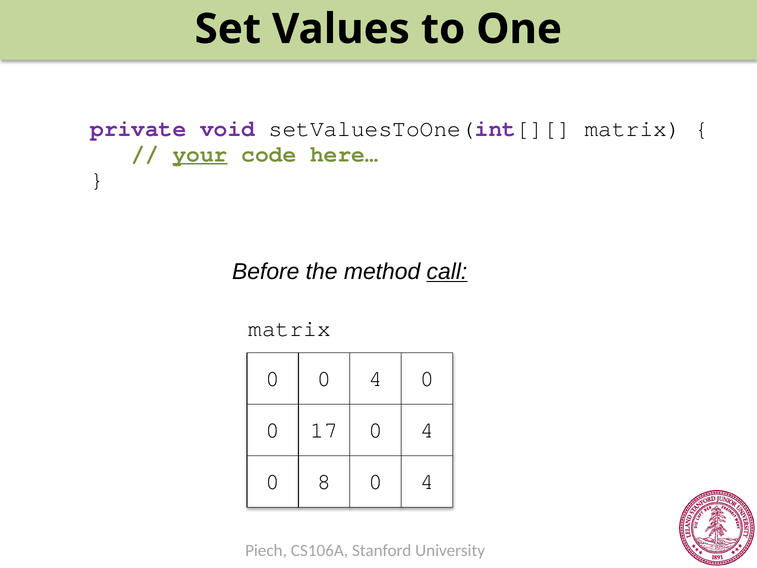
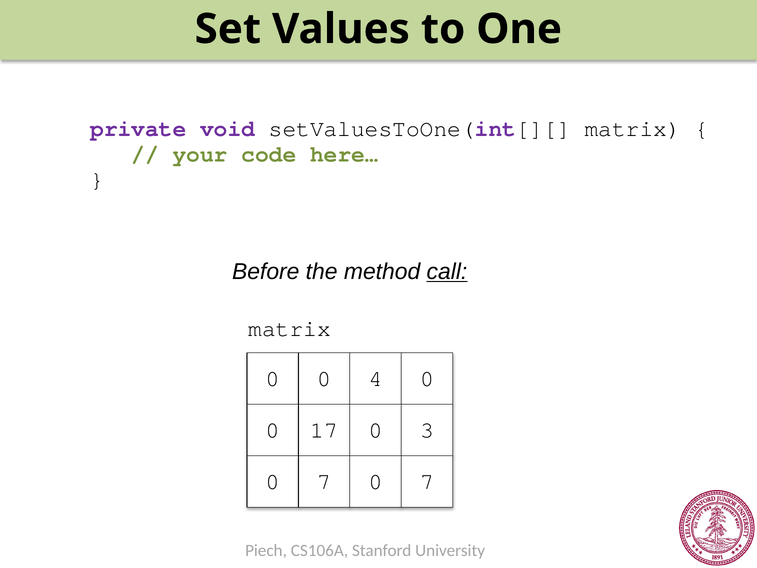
your underline: present -> none
17 0 4: 4 -> 3
8 at (324, 481): 8 -> 7
4 at (427, 481): 4 -> 7
